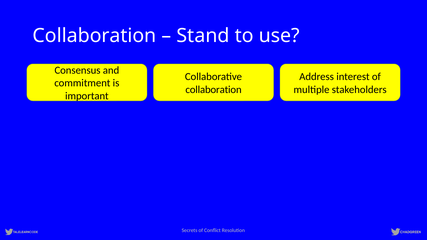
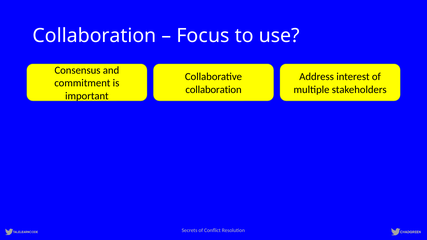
Stand: Stand -> Focus
